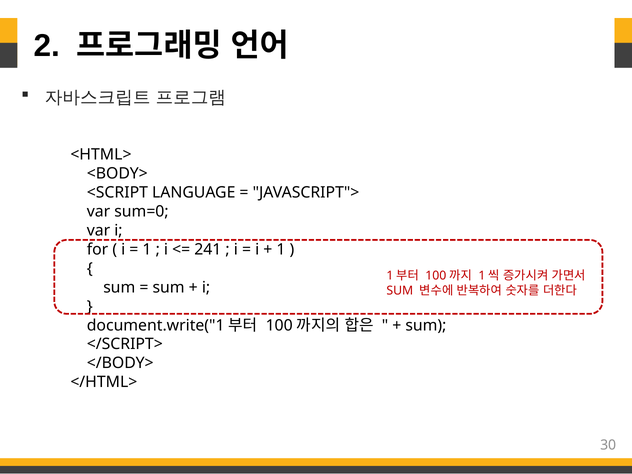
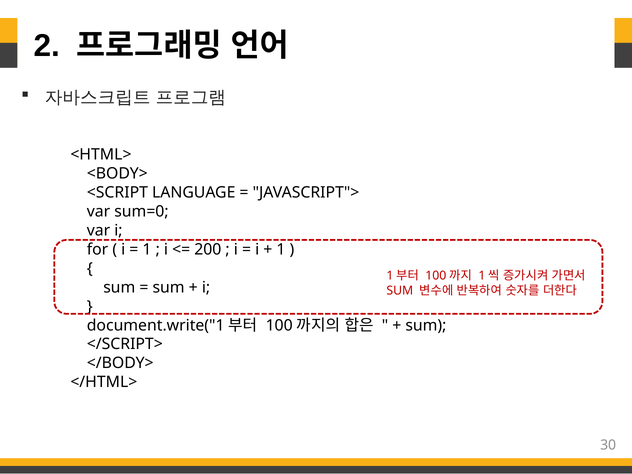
241: 241 -> 200
